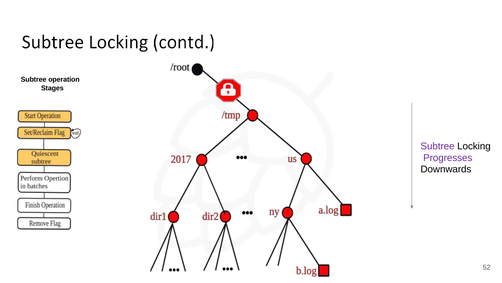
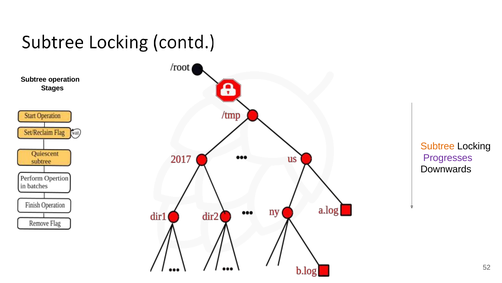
Subtree at (438, 146) colour: purple -> orange
